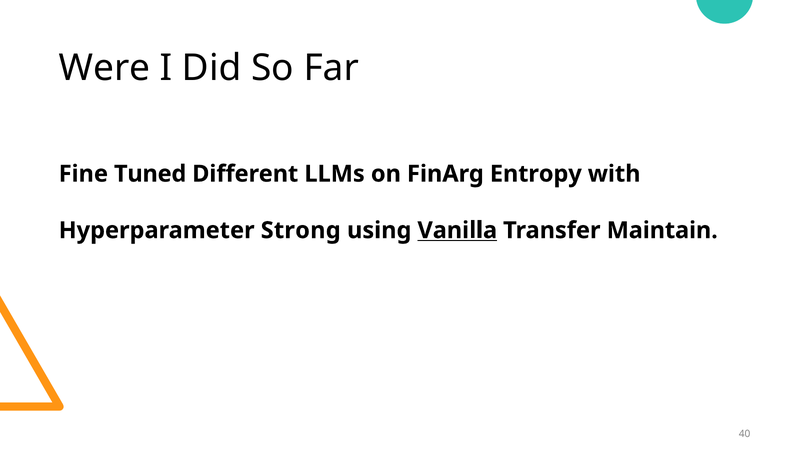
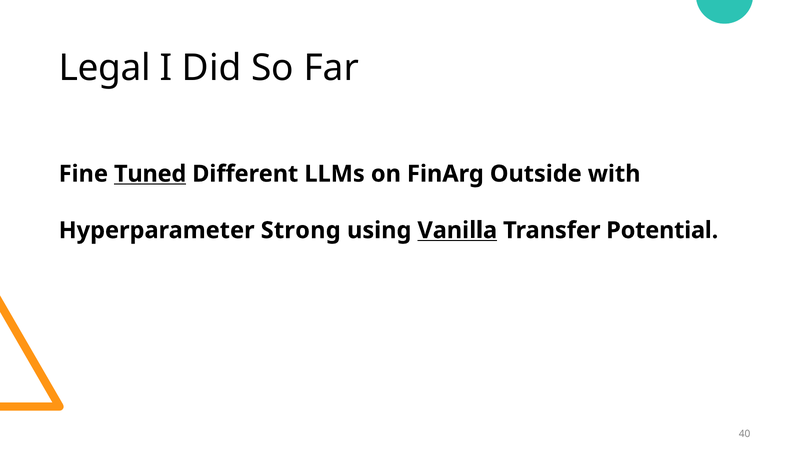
Were: Were -> Legal
Tuned underline: none -> present
Entropy: Entropy -> Outside
Maintain: Maintain -> Potential
